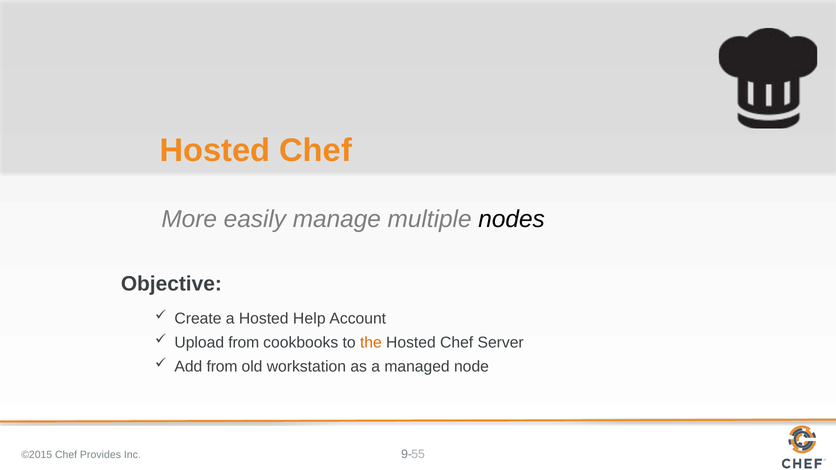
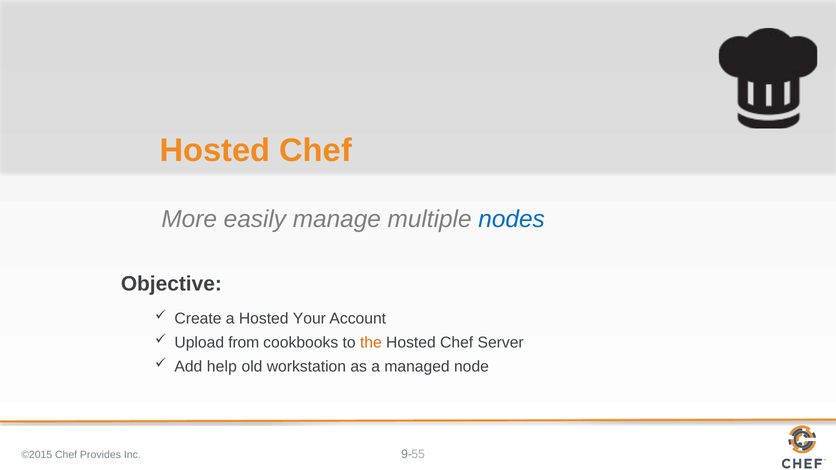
nodes colour: black -> blue
Help: Help -> Your
Add from: from -> help
